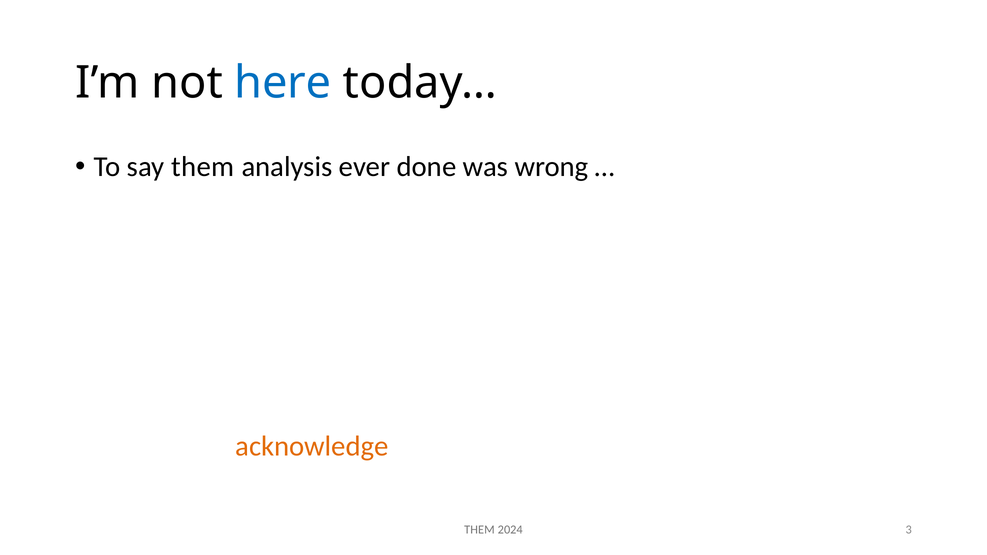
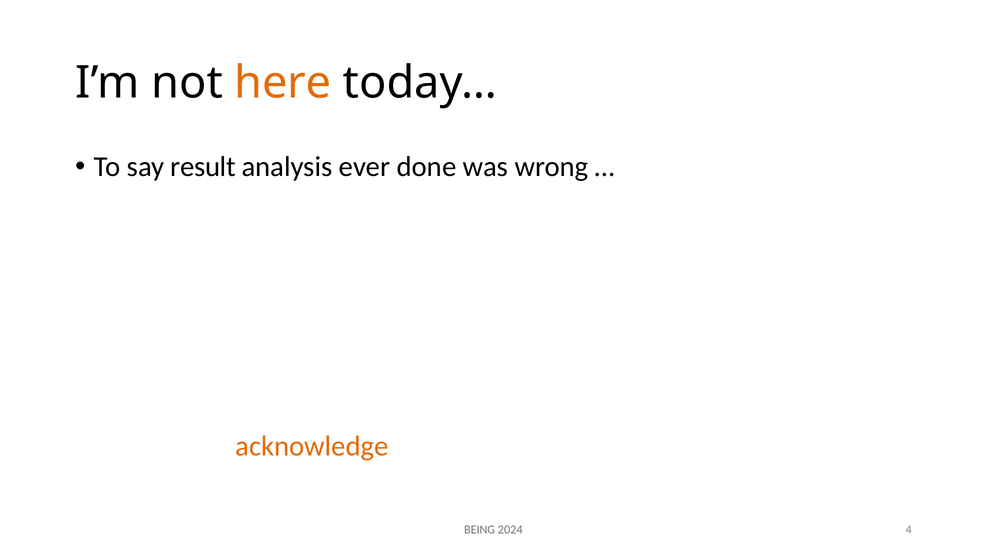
here colour: blue -> orange
say them: them -> result
THEM at (479, 530): THEM -> BEING
3: 3 -> 4
